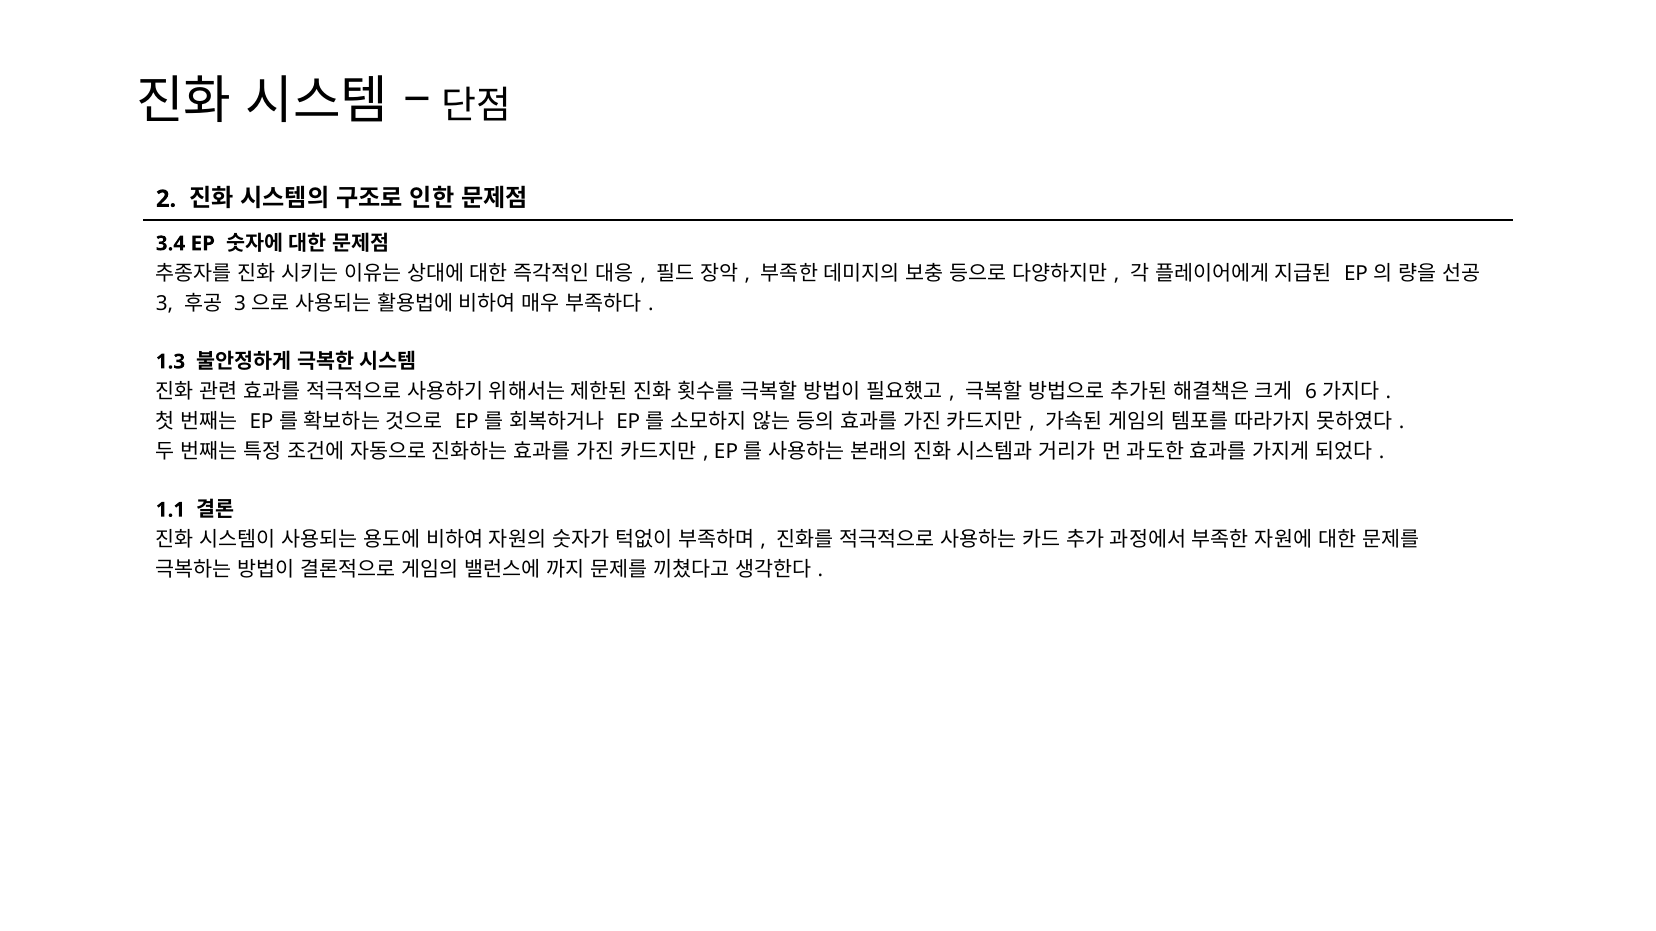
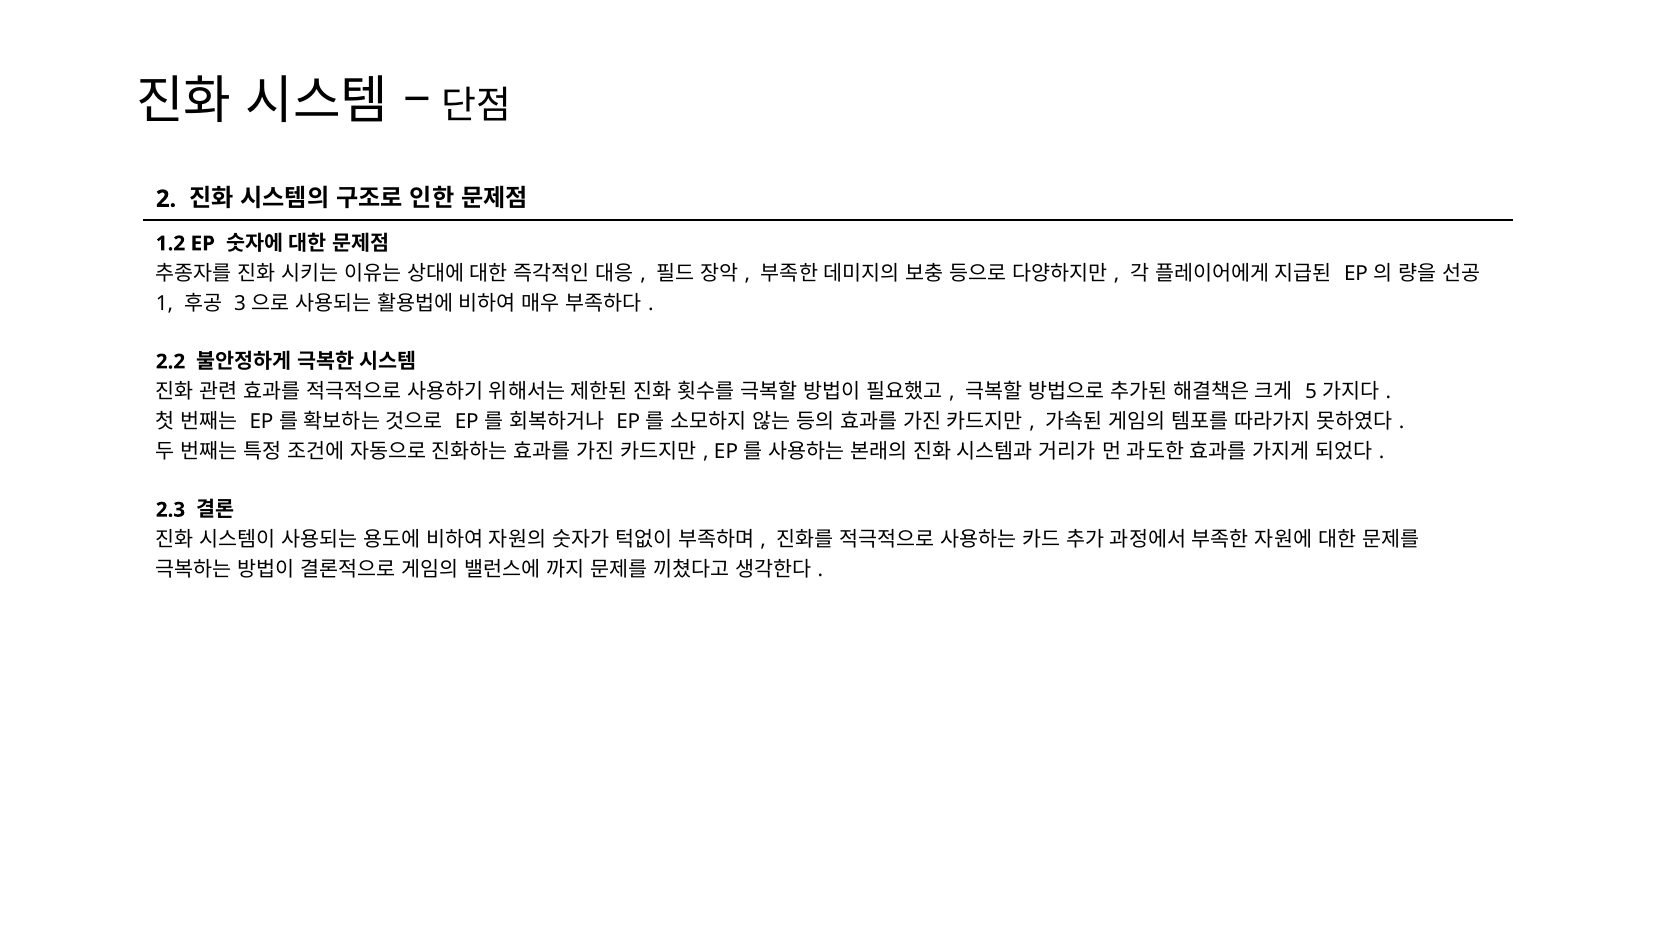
3.4: 3.4 -> 1.2
3 at (164, 304): 3 -> 1
1.3: 1.3 -> 2.2
6: 6 -> 5
1.1: 1.1 -> 2.3
